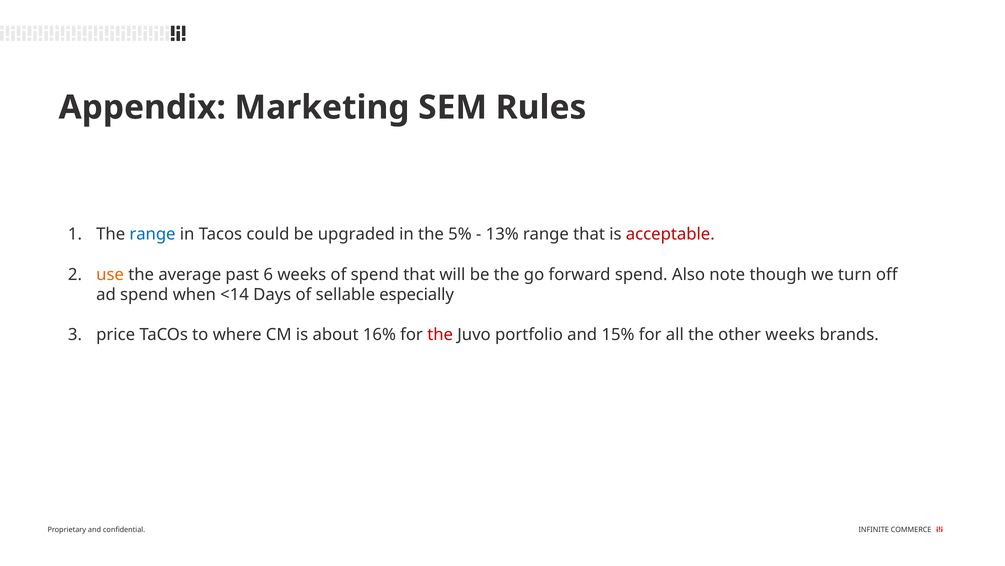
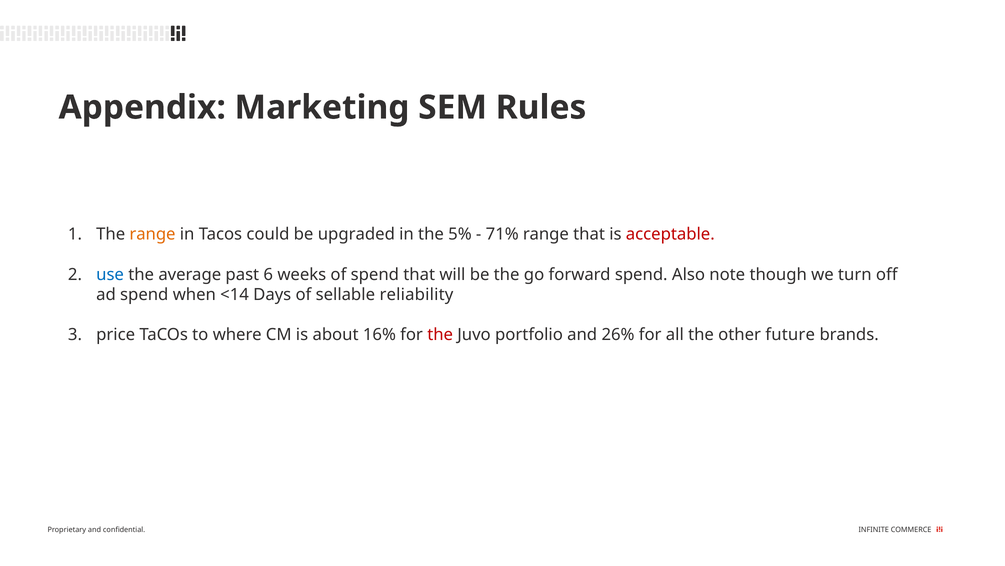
range at (153, 234) colour: blue -> orange
13%: 13% -> 71%
use colour: orange -> blue
especially: especially -> reliability
15%: 15% -> 26%
other weeks: weeks -> future
